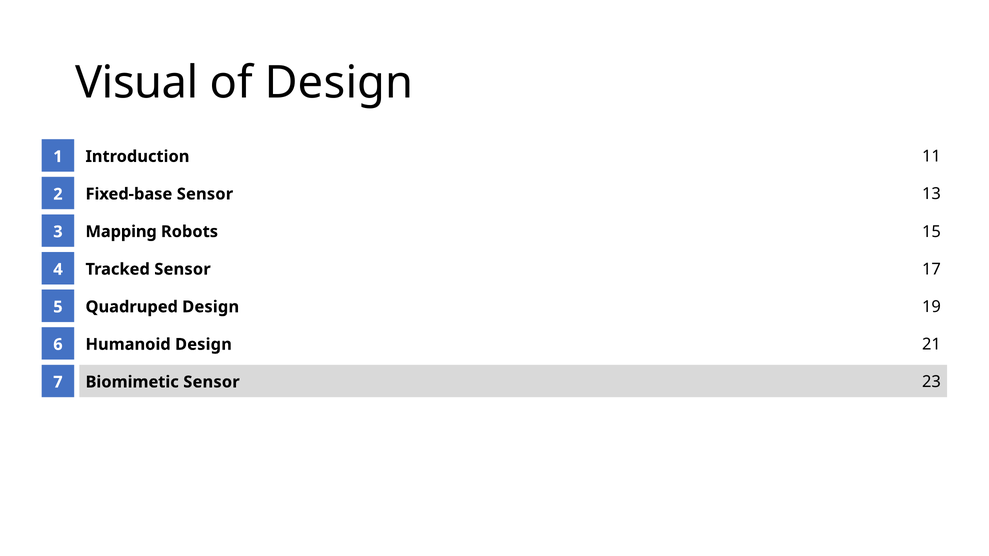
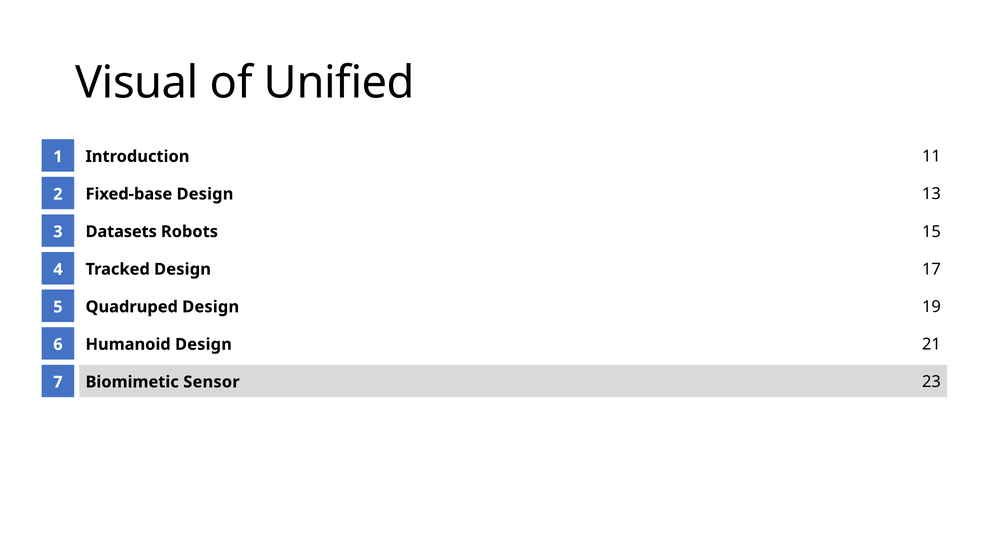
of Design: Design -> Unified
Fixed-base Sensor: Sensor -> Design
Mapping: Mapping -> Datasets
Tracked Sensor: Sensor -> Design
